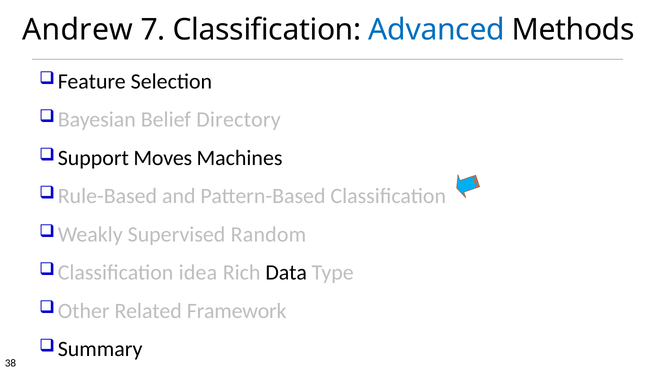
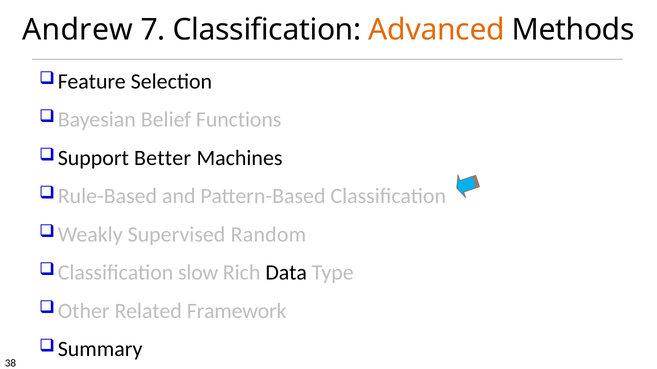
Advanced colour: blue -> orange
Directory: Directory -> Functions
Moves: Moves -> Better
idea: idea -> slow
